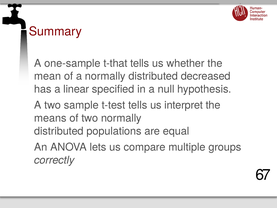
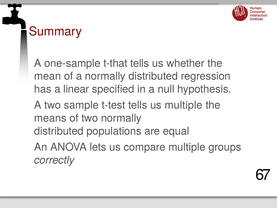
decreased: decreased -> regression
us interpret: interpret -> multiple
